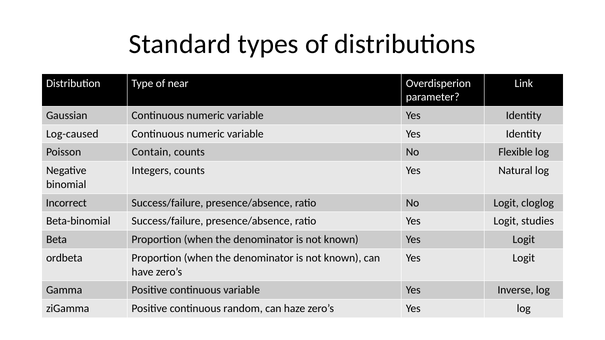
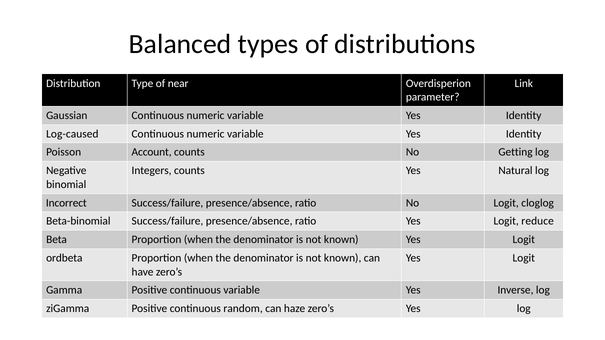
Standard: Standard -> Balanced
Contain: Contain -> Account
Flexible: Flexible -> Getting
studies: studies -> reduce
